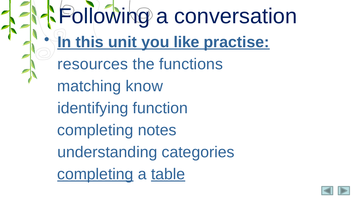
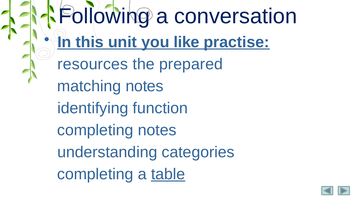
functions: functions -> prepared
matching know: know -> notes
completing at (95, 175) underline: present -> none
